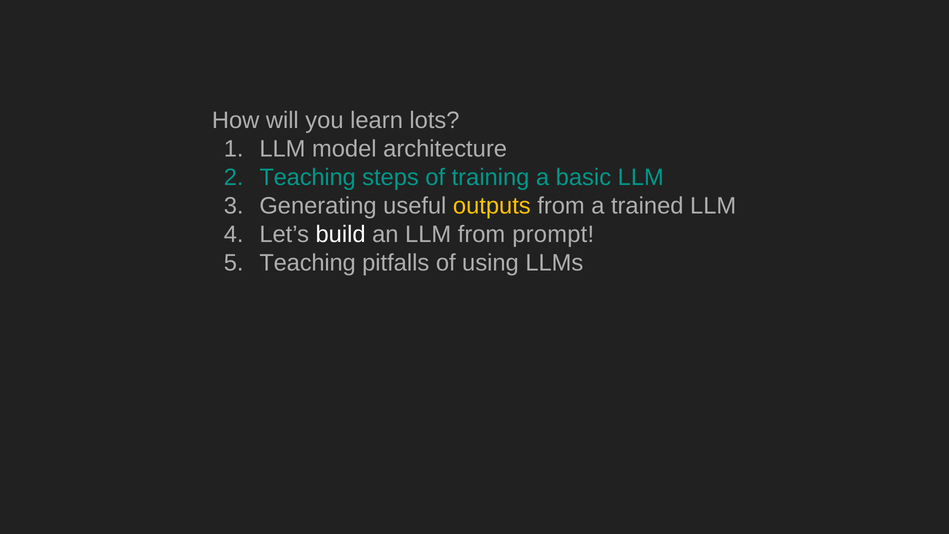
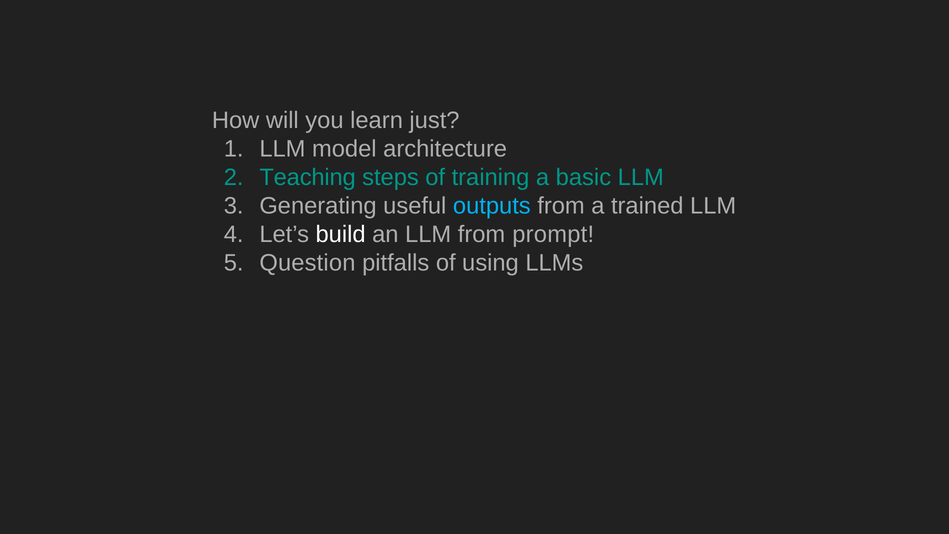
lots: lots -> just
outputs colour: yellow -> light blue
Teaching at (308, 263): Teaching -> Question
